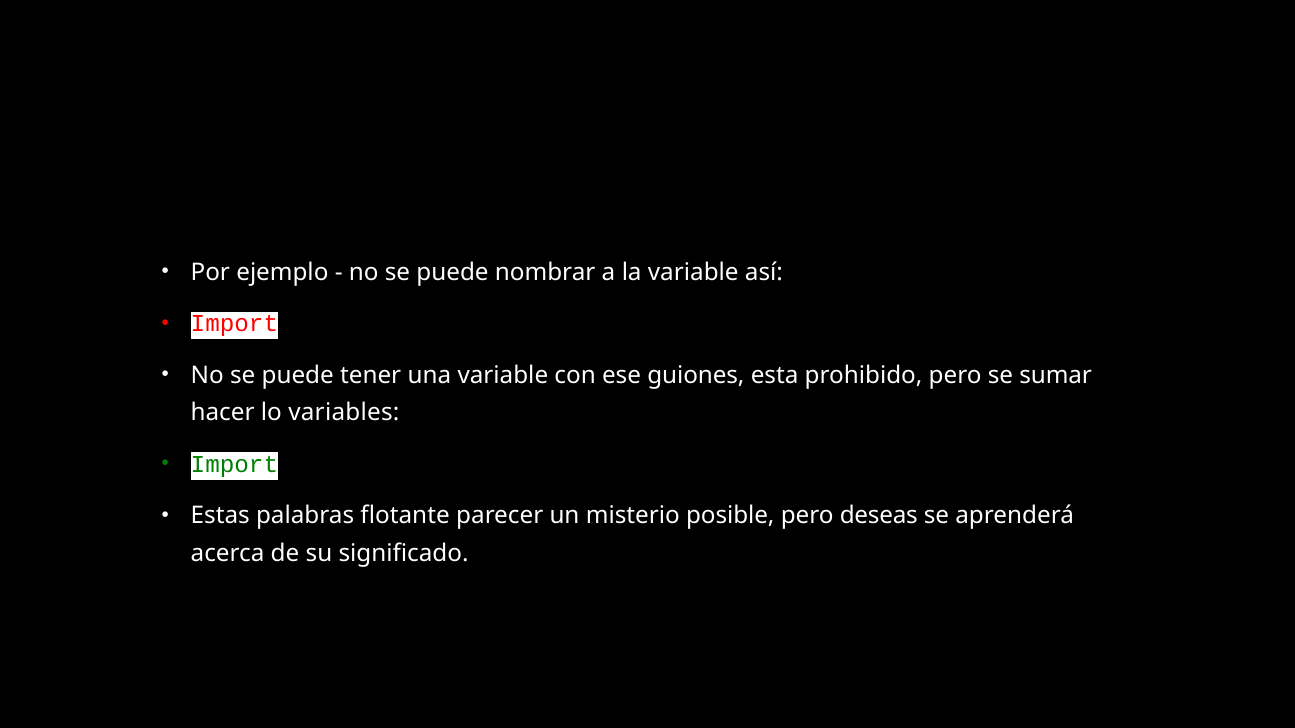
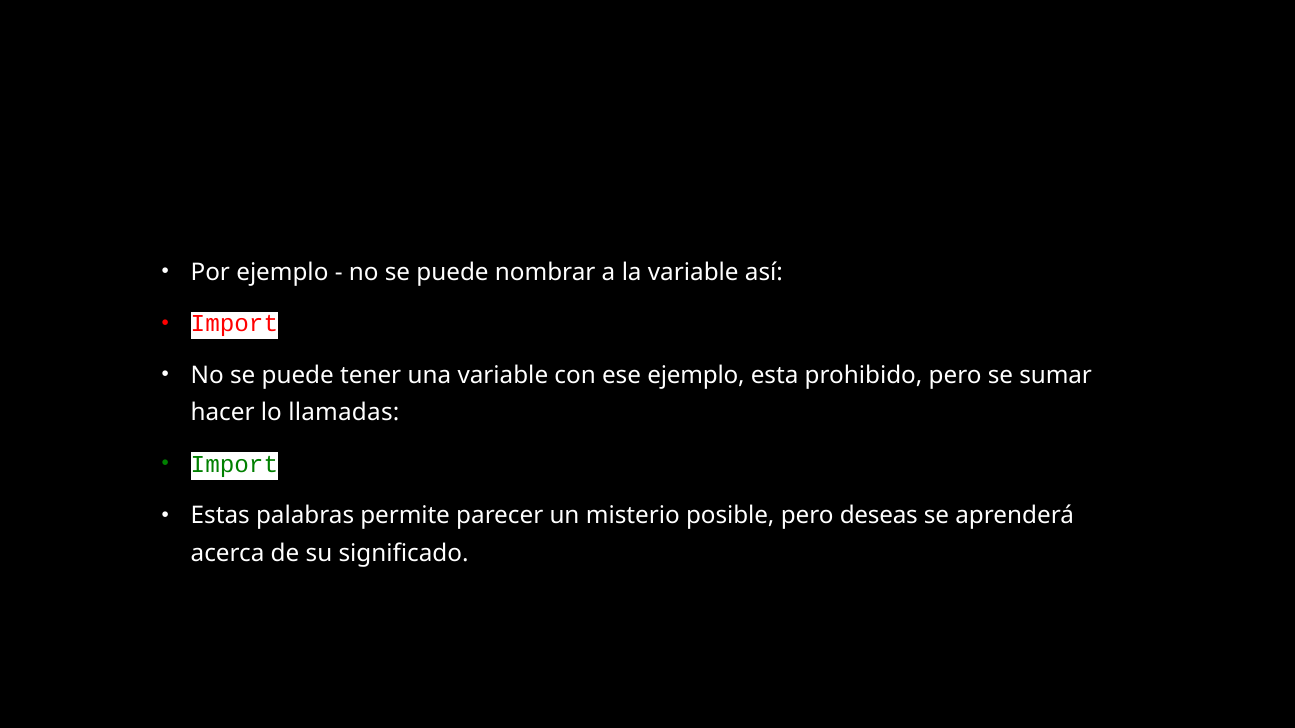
ese guiones: guiones -> ejemplo
variables: variables -> llamadas
flotante: flotante -> permite
